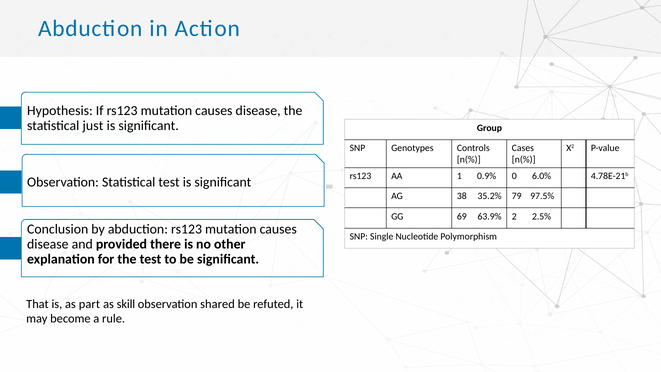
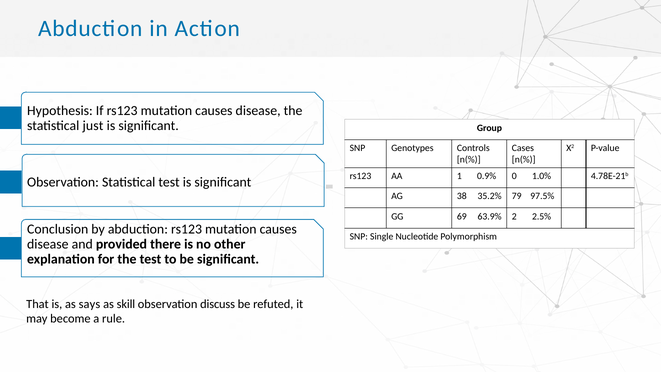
6.0%: 6.0% -> 1.0%
part: part -> says
shared: shared -> discuss
